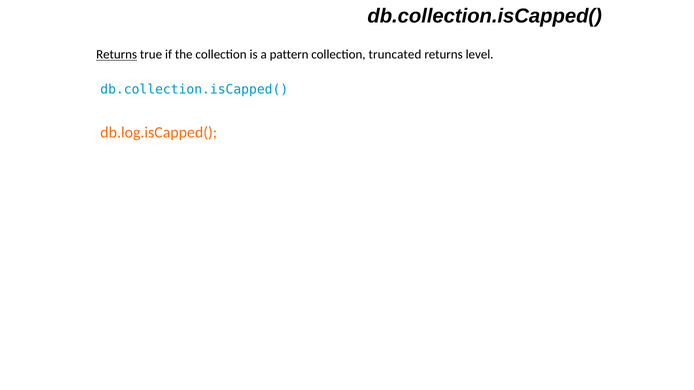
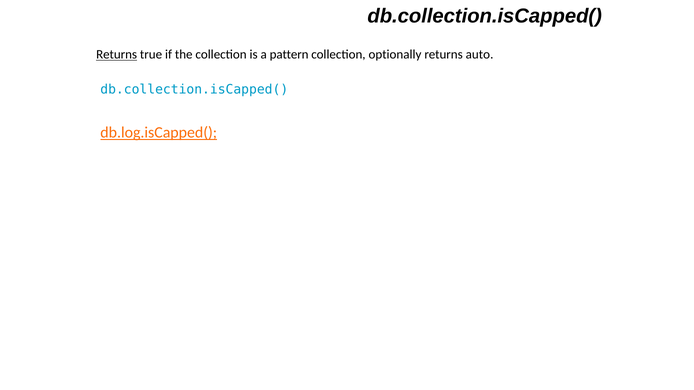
truncated: truncated -> optionally
level: level -> auto
db.log.isCapped( underline: none -> present
